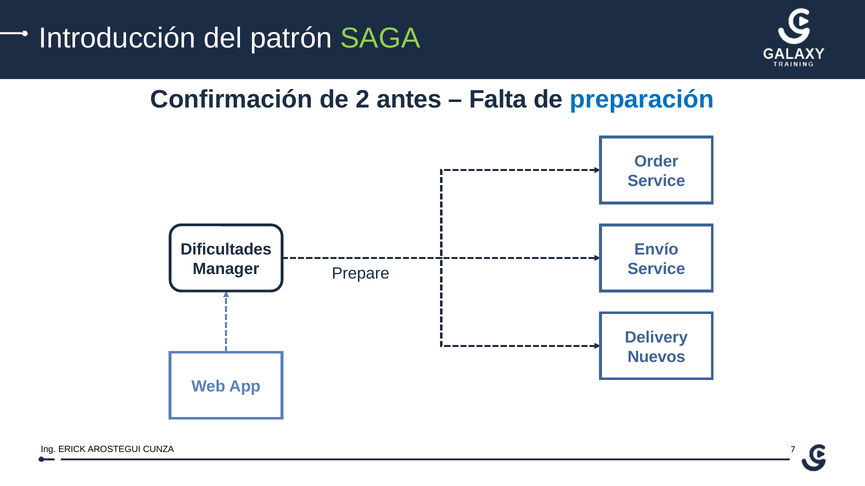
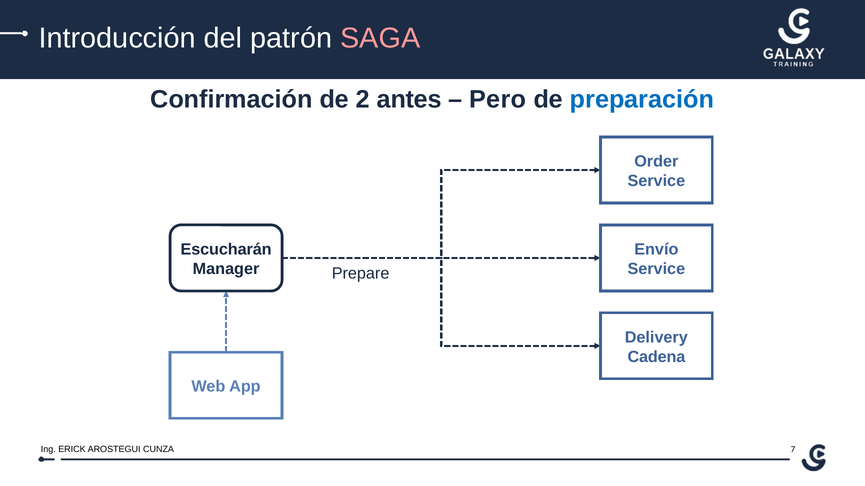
SAGA colour: light green -> pink
Falta: Falta -> Pero
Dificultades: Dificultades -> Escucharán
Nuevos: Nuevos -> Cadena
